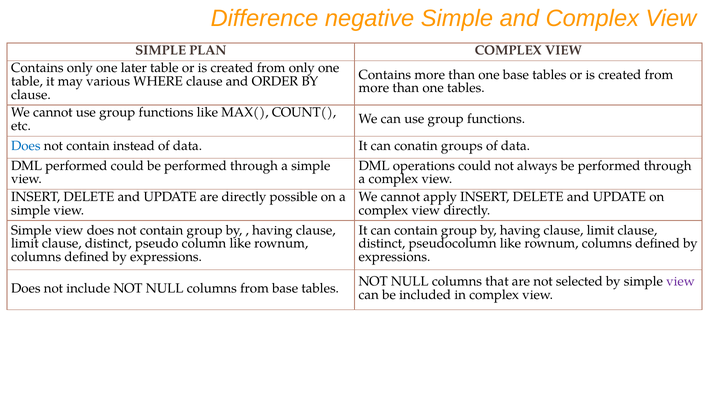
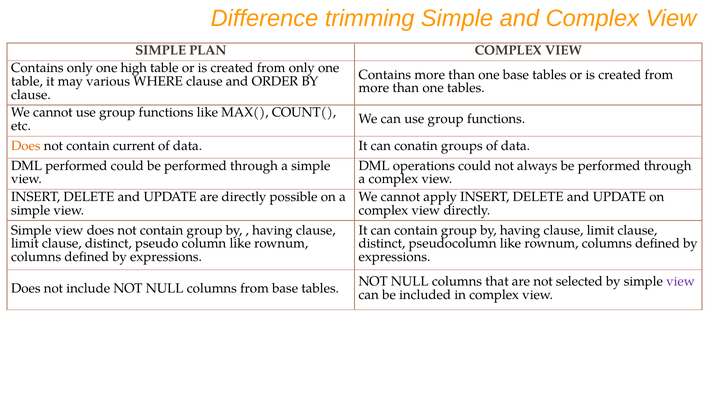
negative: negative -> trimming
later: later -> high
Does at (26, 146) colour: blue -> orange
instead: instead -> current
